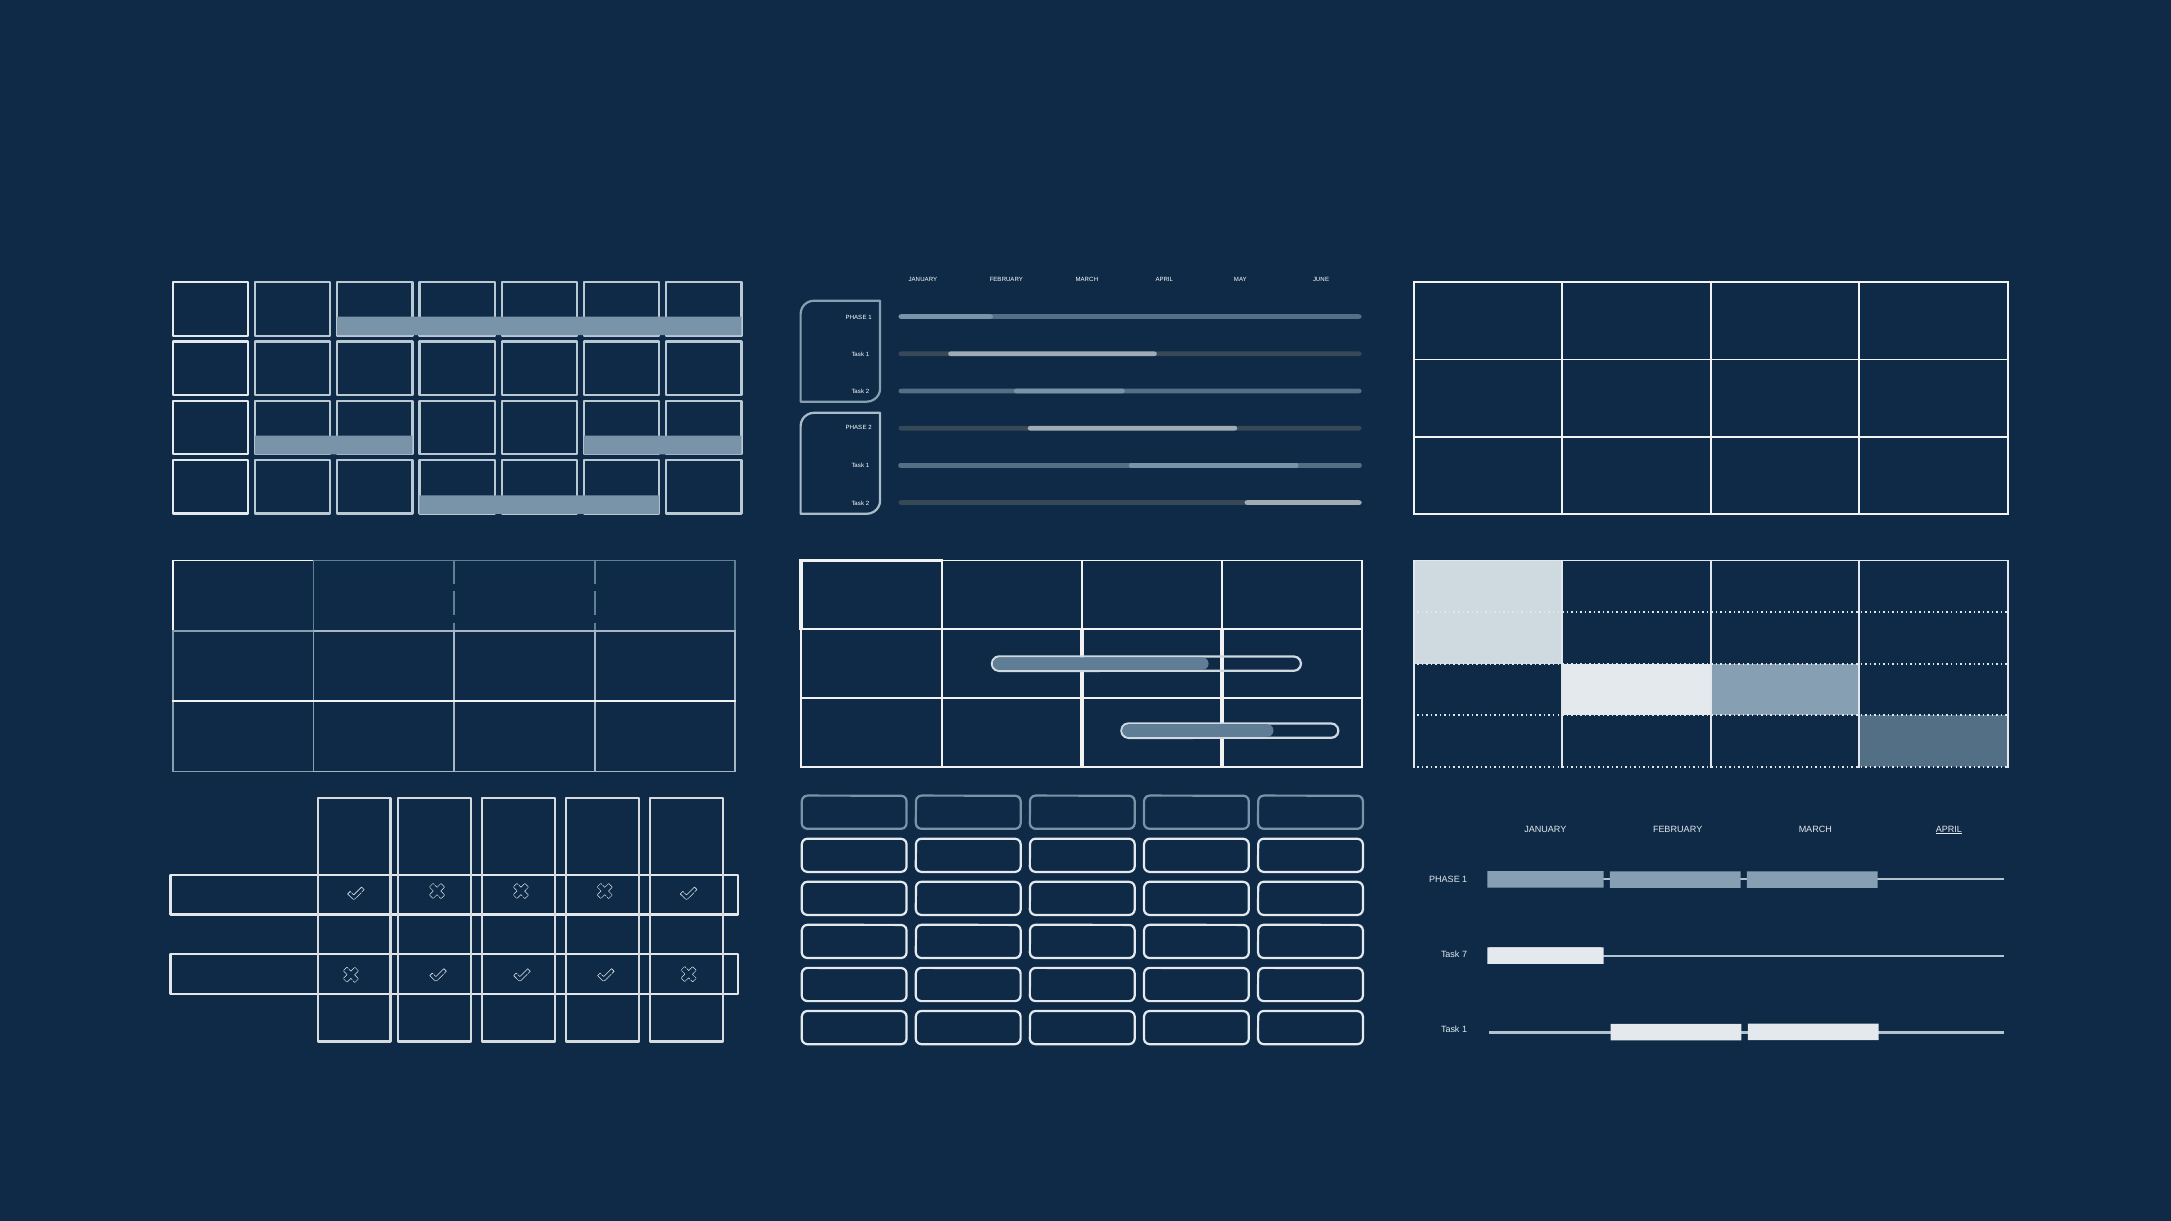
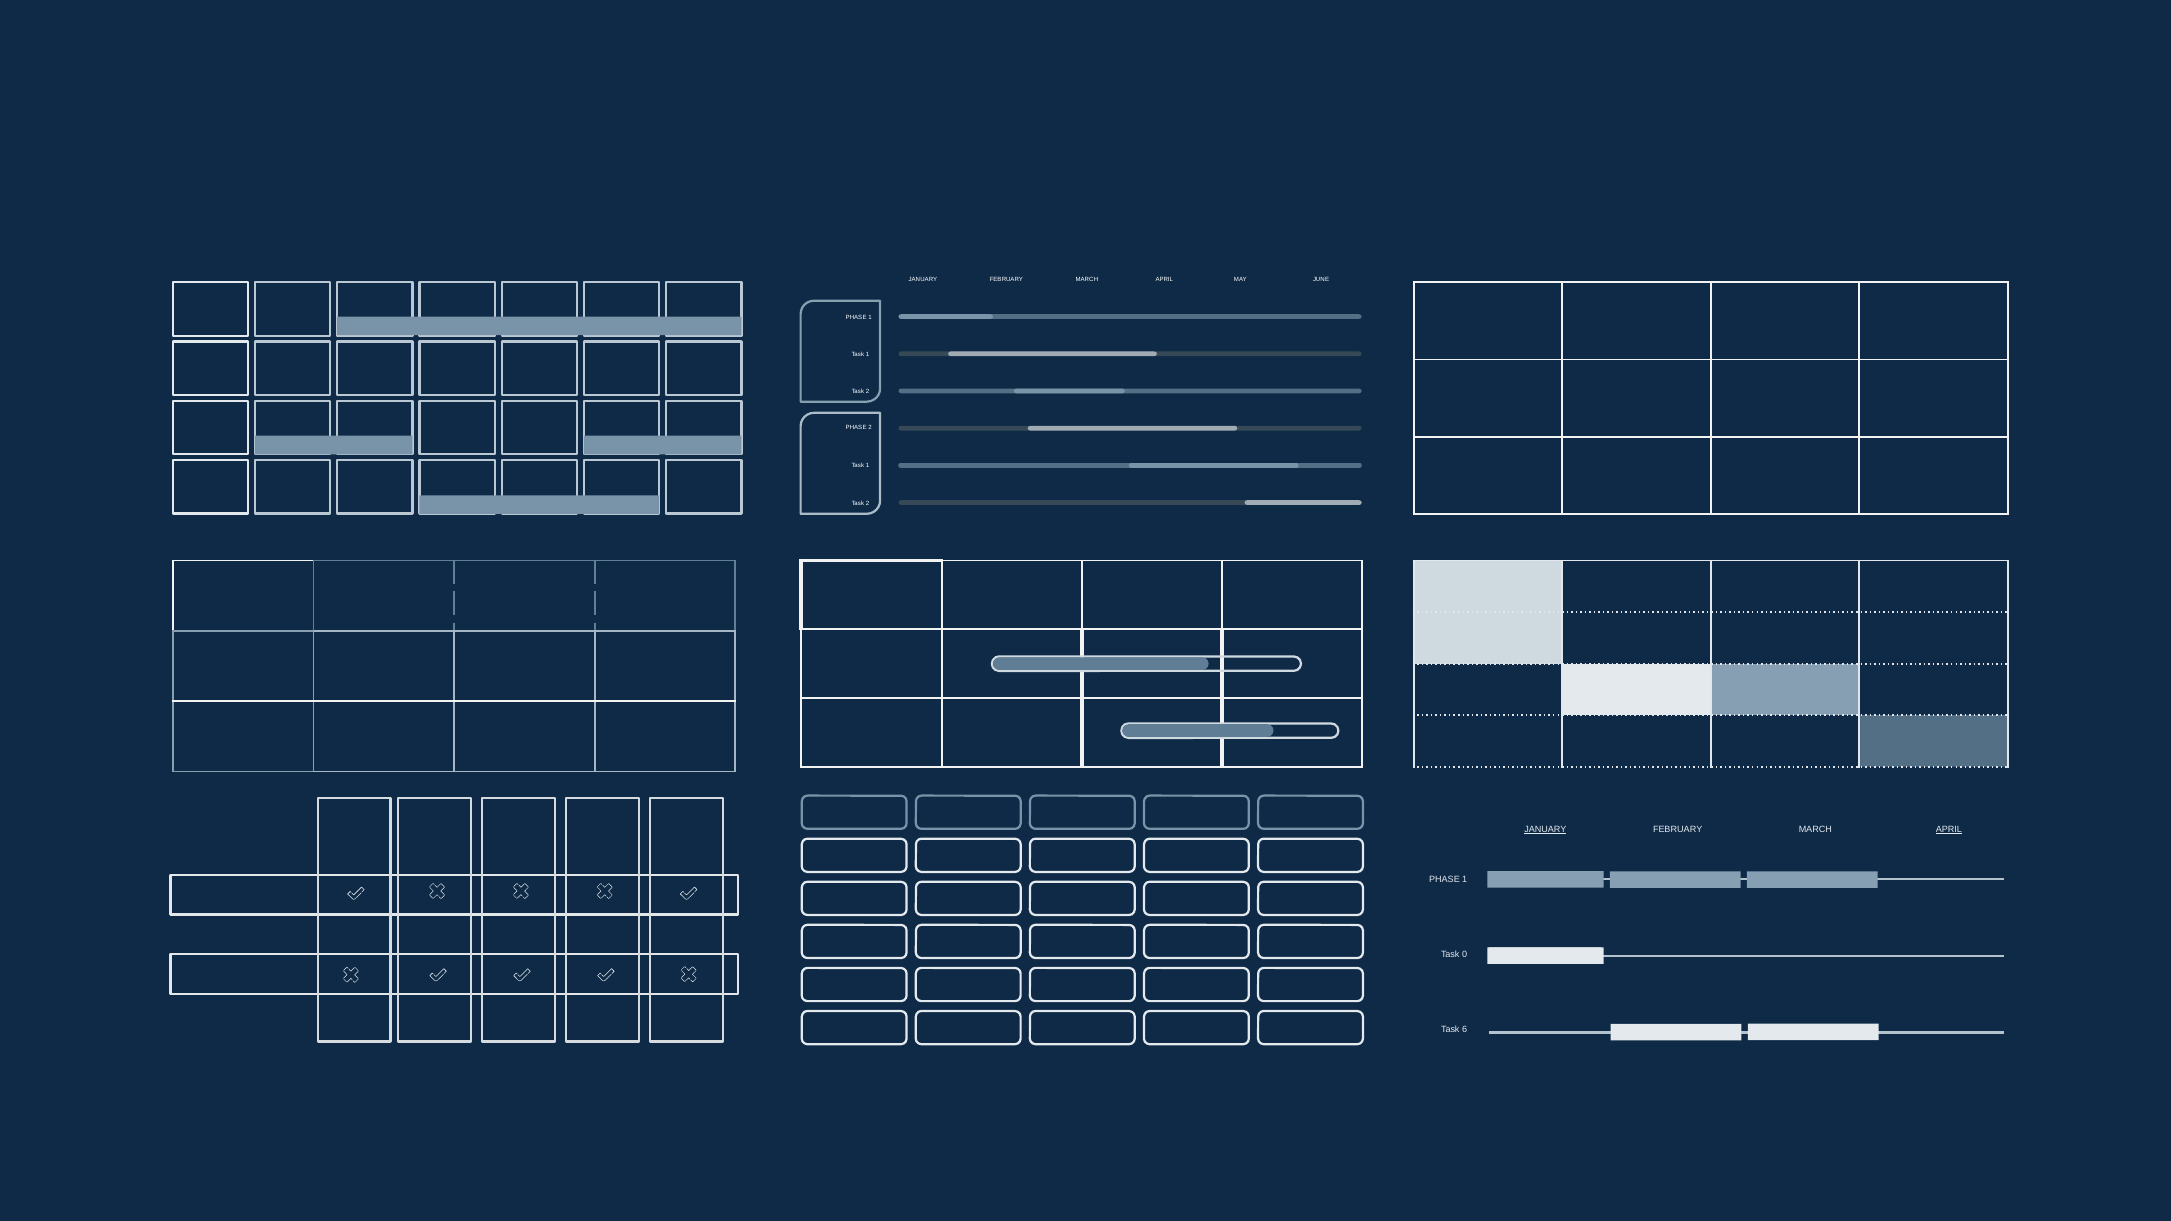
JANUARY at (1545, 830) underline: none -> present
7: 7 -> 0
1 at (1465, 1030): 1 -> 6
